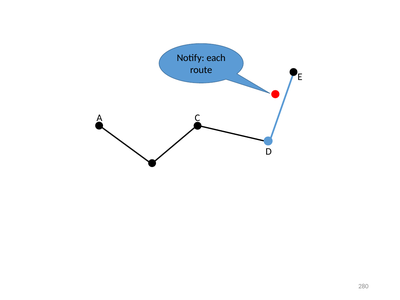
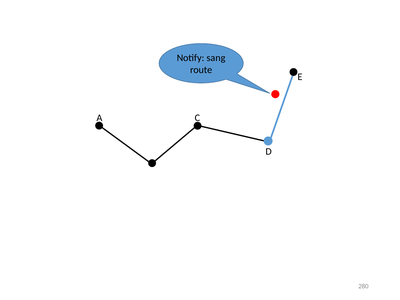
each: each -> sang
